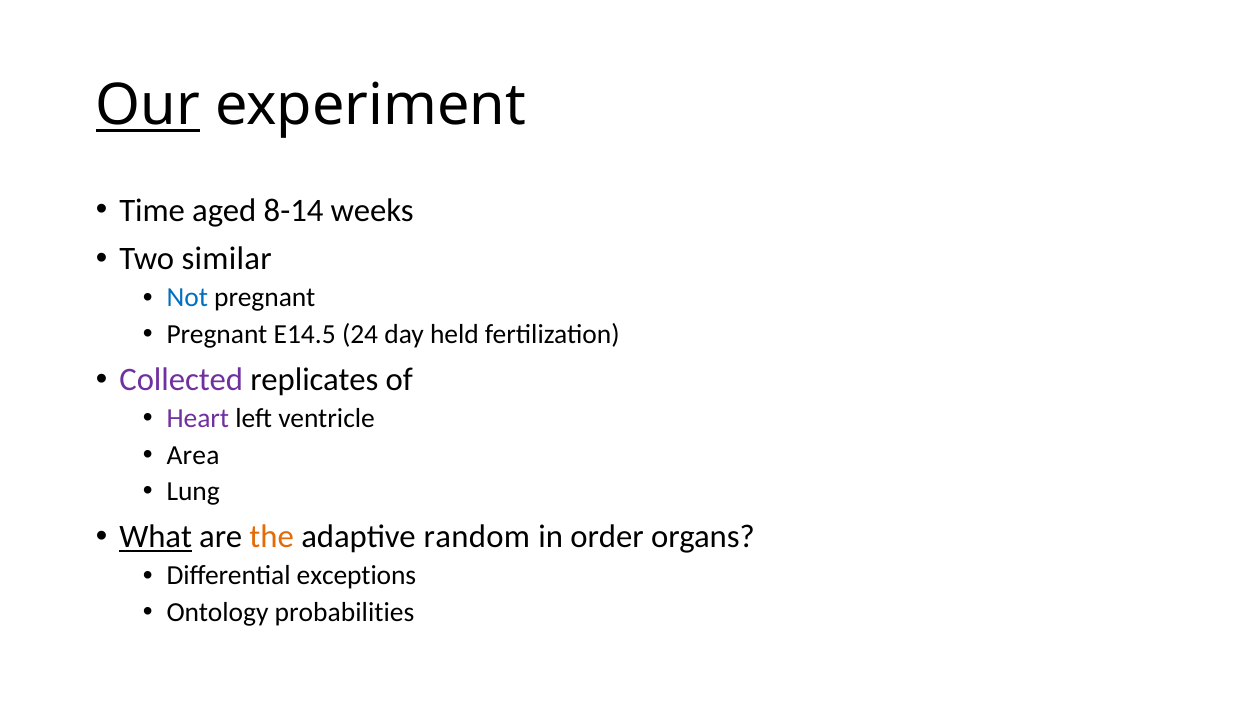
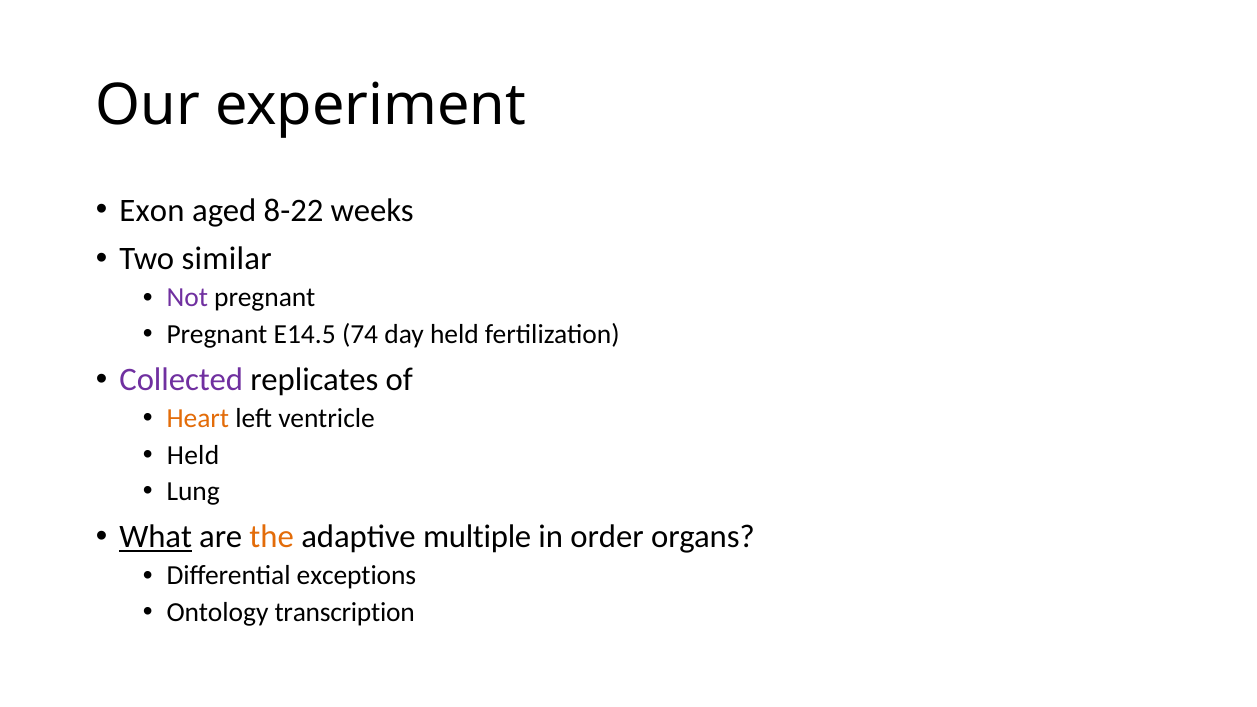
Our underline: present -> none
Time: Time -> Exon
8-14: 8-14 -> 8-22
Not colour: blue -> purple
24: 24 -> 74
Heart colour: purple -> orange
Area at (193, 455): Area -> Held
random: random -> multiple
probabilities: probabilities -> transcription
